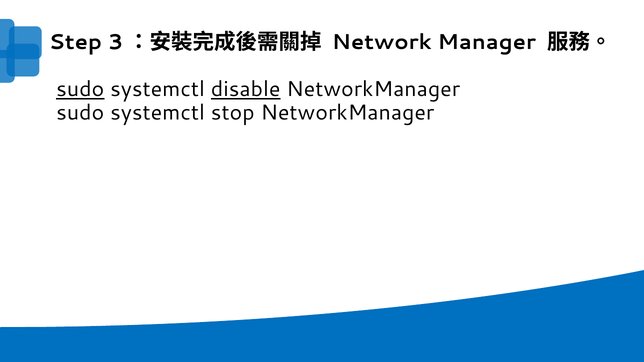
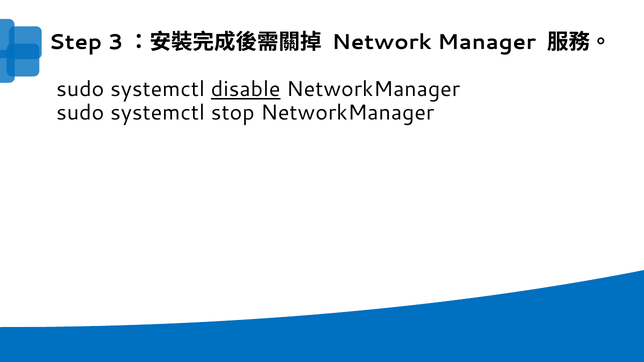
sudo at (80, 89) underline: present -> none
